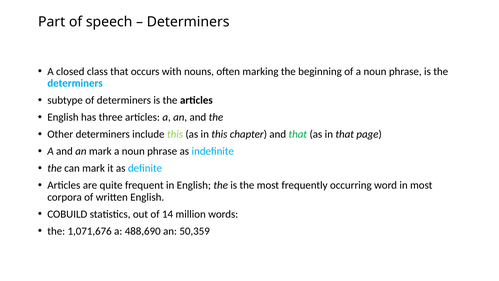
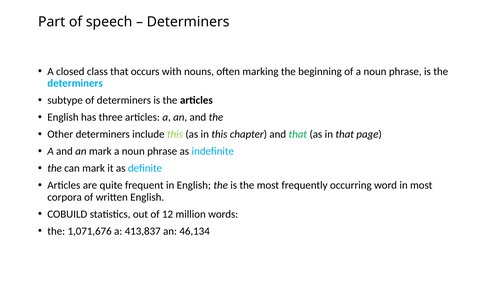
14: 14 -> 12
488,690: 488,690 -> 413,837
50,359: 50,359 -> 46,134
